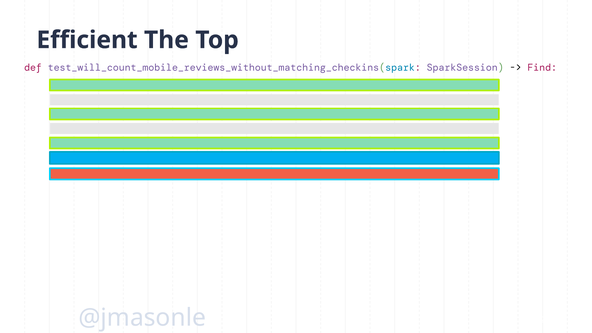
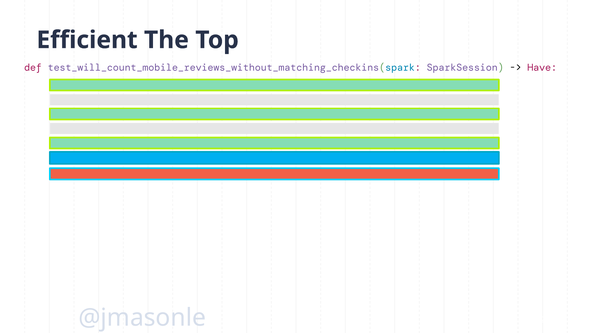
Find: Find -> Have
